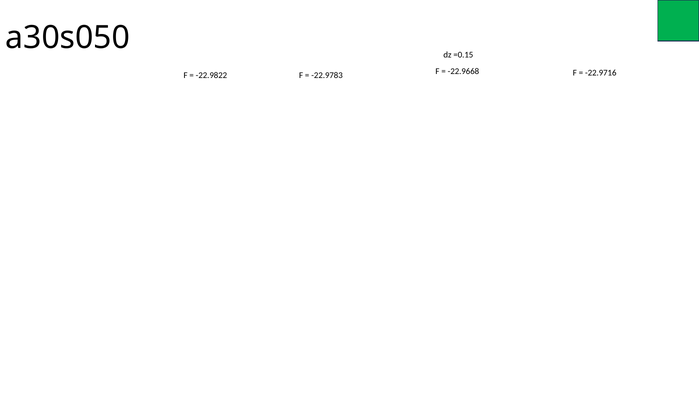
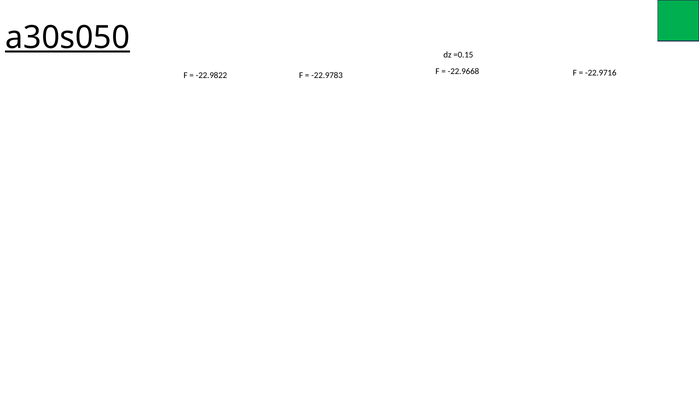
a30s050 underline: none -> present
